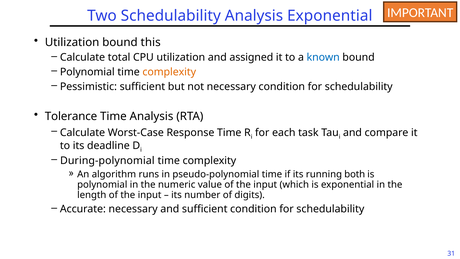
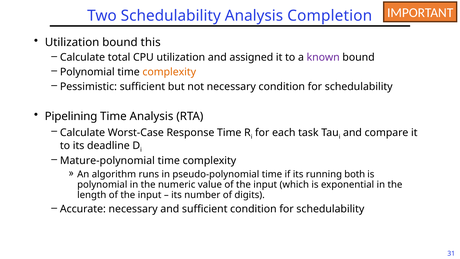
Analysis Exponential: Exponential -> Completion
known colour: blue -> purple
Tolerance: Tolerance -> Pipelining
During-polynomial: During-polynomial -> Mature-polynomial
